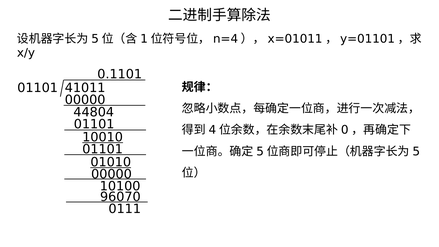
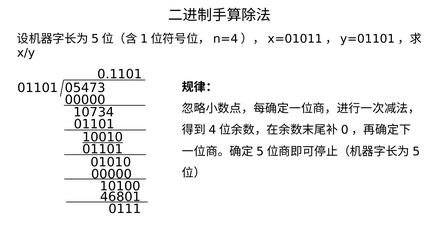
41011: 41011 -> 05473
44804: 44804 -> 10734
01010 underline: present -> none
96070: 96070 -> 46801
